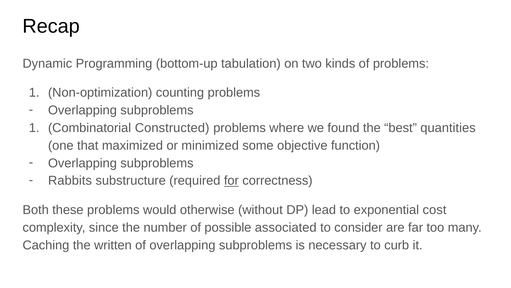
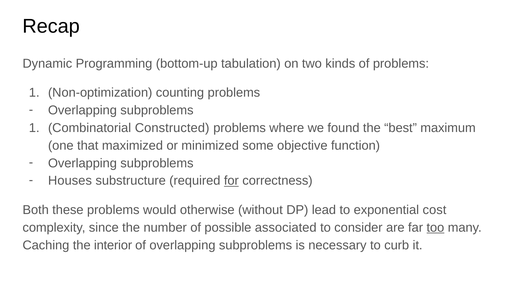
quantities: quantities -> maximum
Rabbits: Rabbits -> Houses
too underline: none -> present
written: written -> interior
